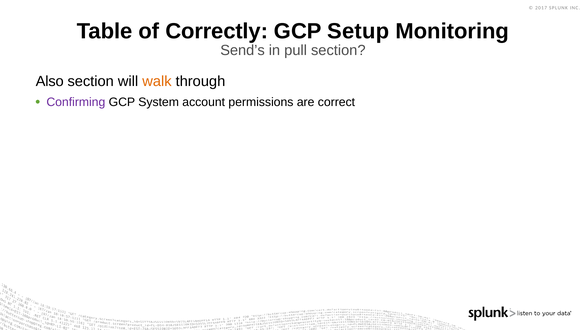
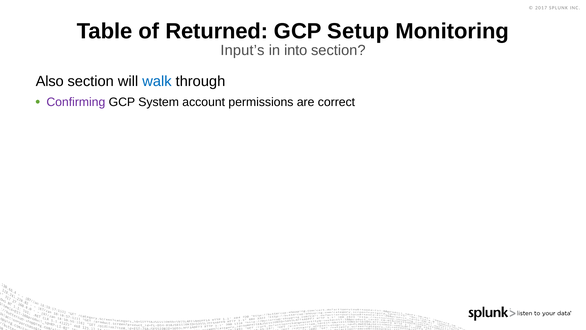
Correctly: Correctly -> Returned
Send’s: Send’s -> Input’s
pull: pull -> into
walk colour: orange -> blue
